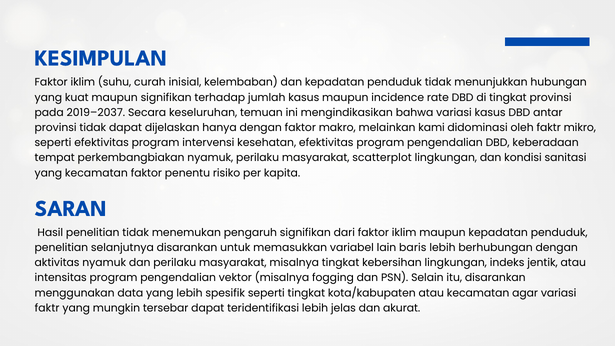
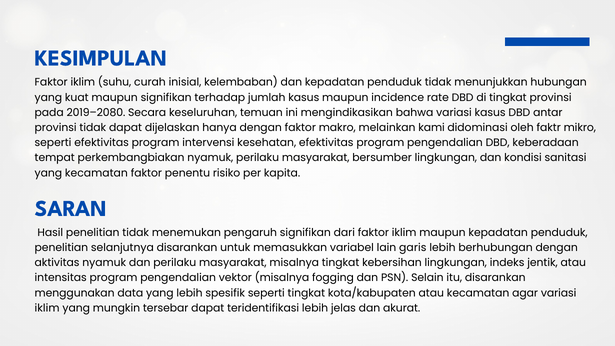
2019–2037: 2019–2037 -> 2019–2080
scatterplot: scatterplot -> bersumber
baris: baris -> garis
faktr at (47, 308): faktr -> iklim
